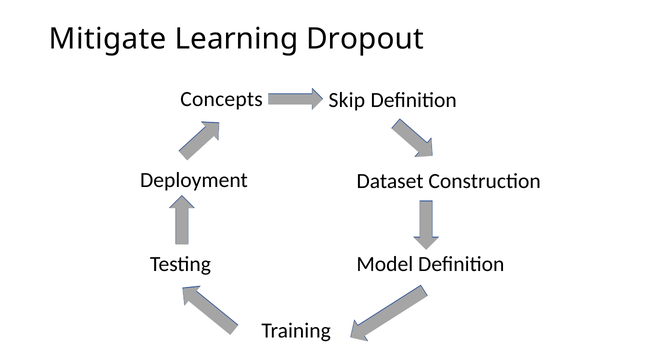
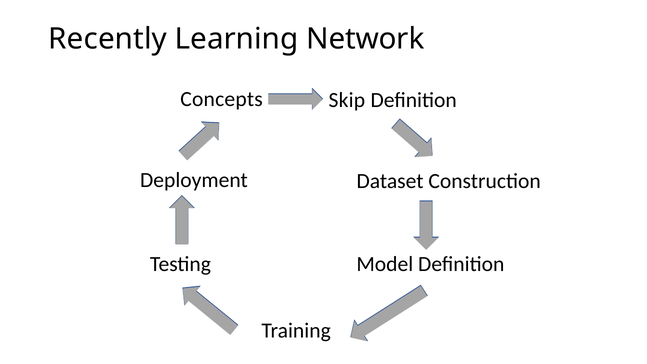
Mitigate: Mitigate -> Recently
Dropout: Dropout -> Network
